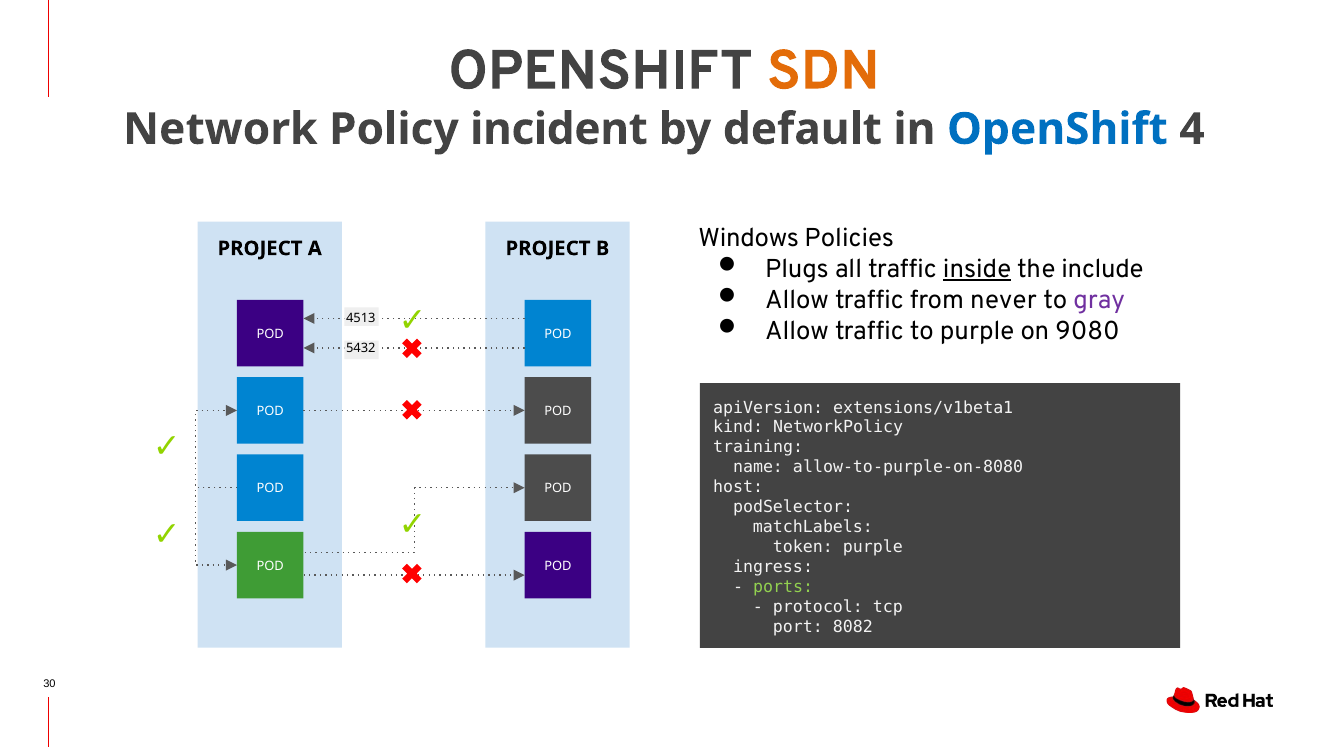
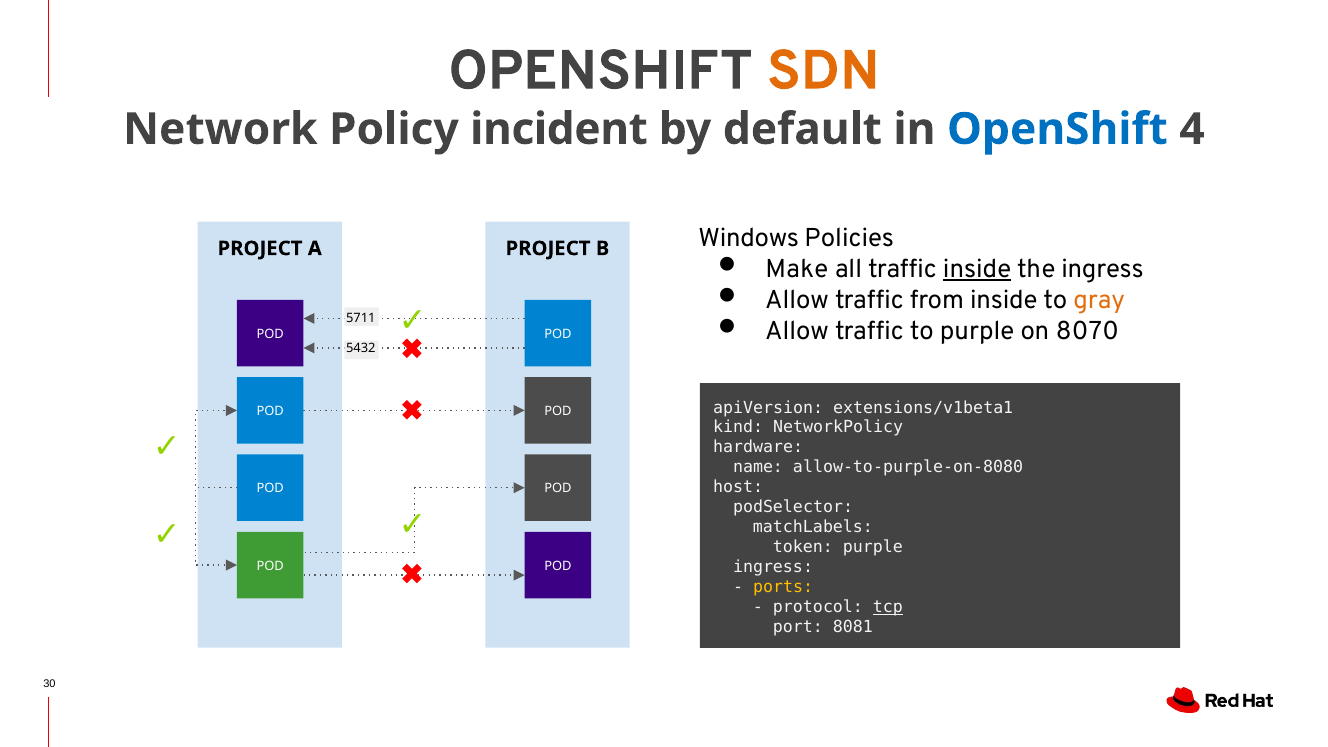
Plugs: Plugs -> Make
the include: include -> ingress
from never: never -> inside
gray colour: purple -> orange
4513: 4513 -> 5711
9080: 9080 -> 8070
training: training -> hardware
ports colour: light green -> yellow
tcp underline: none -> present
8082: 8082 -> 8081
